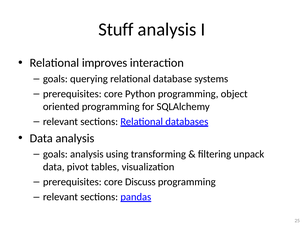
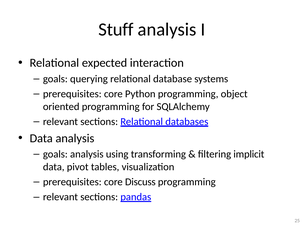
improves: improves -> expected
unpack: unpack -> implicit
